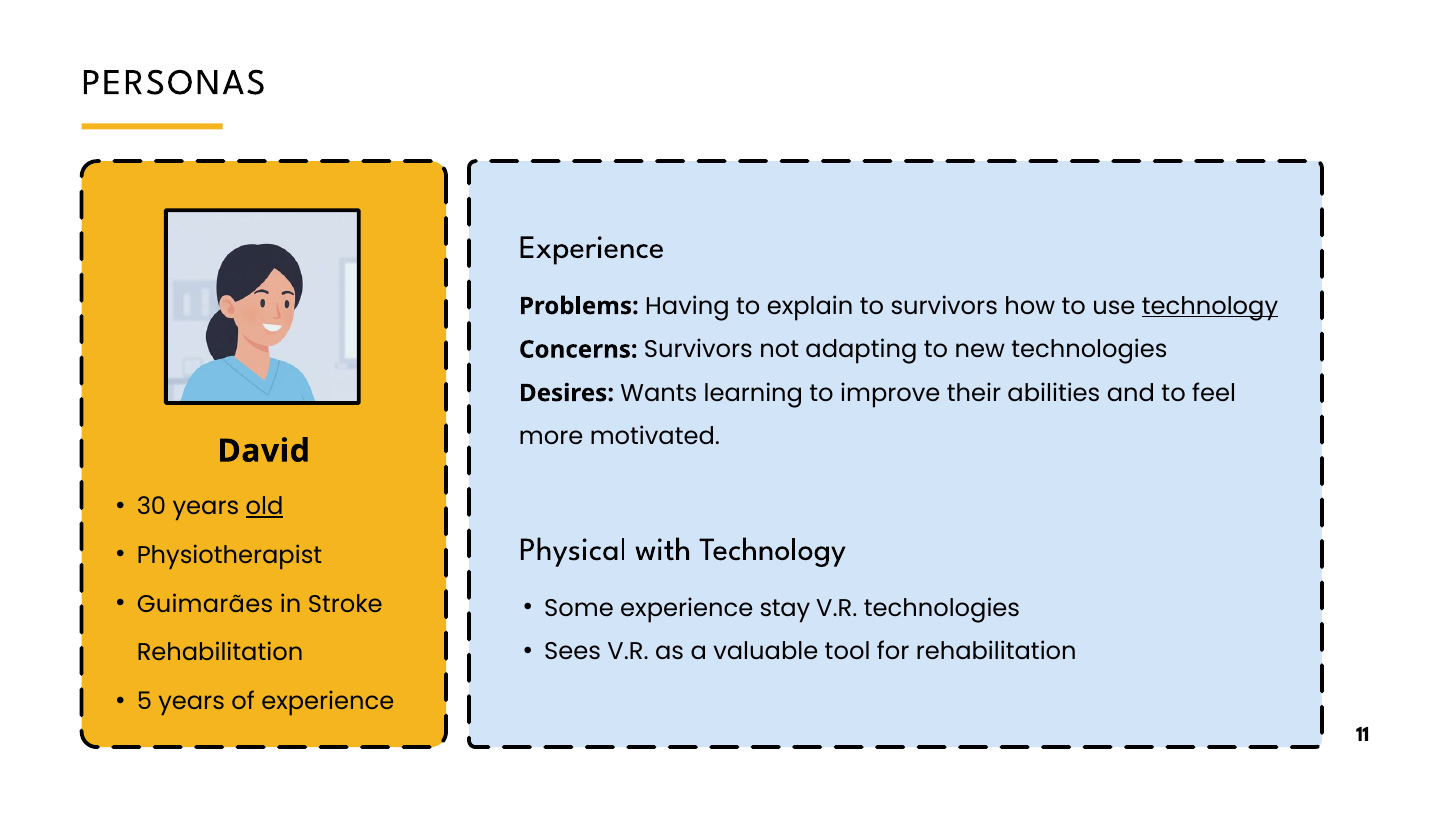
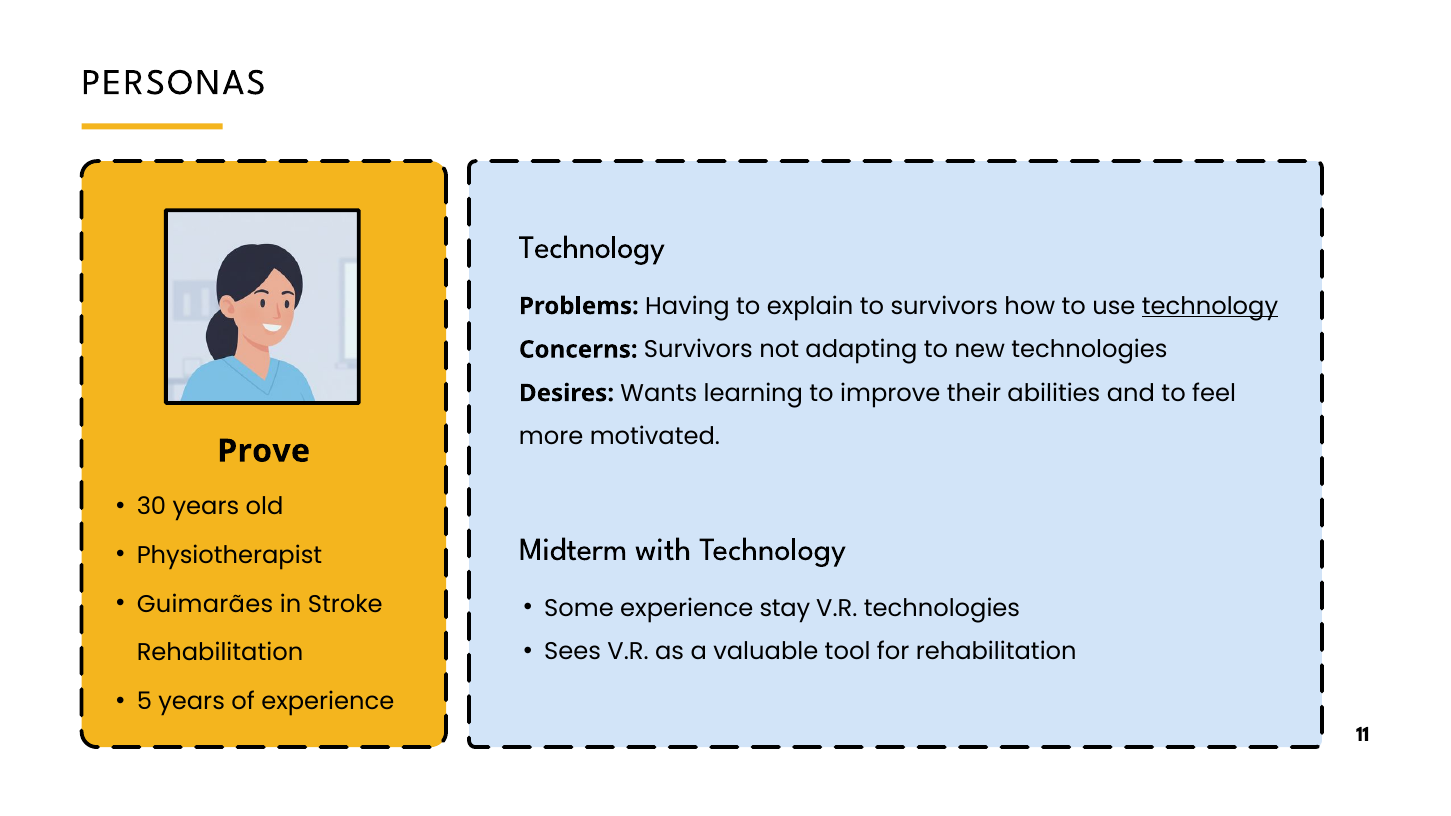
Experience at (592, 247): Experience -> Technology
David: David -> Prove
old underline: present -> none
Physical: Physical -> Midterm
